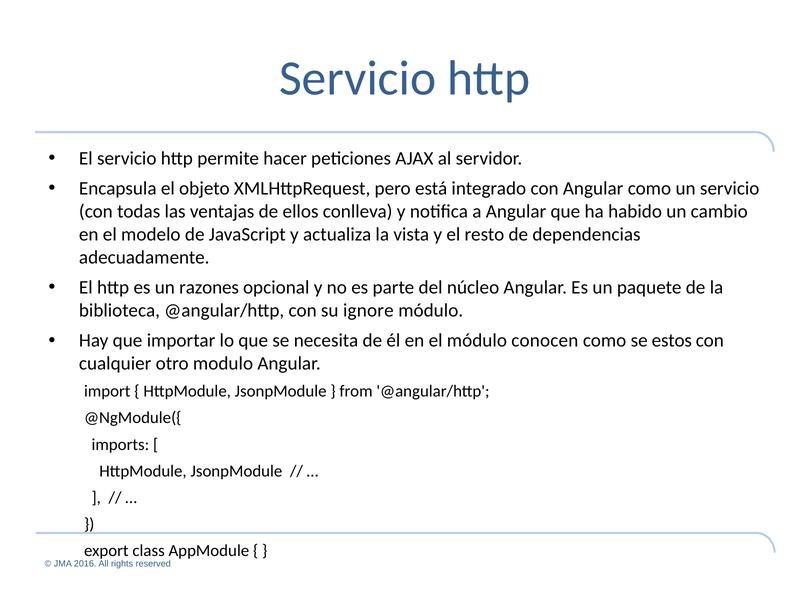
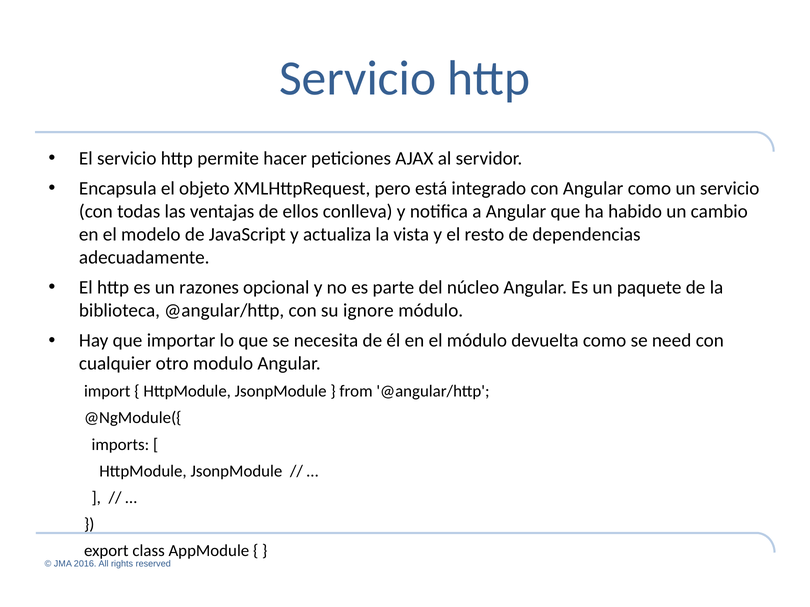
conocen: conocen -> devuelta
estos: estos -> need
